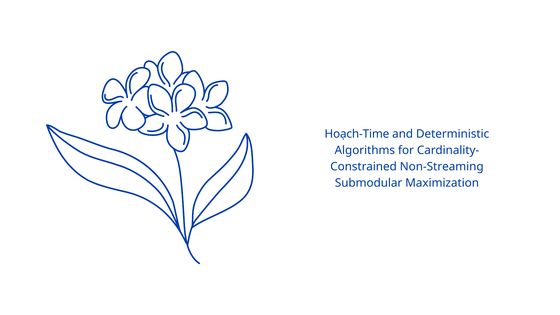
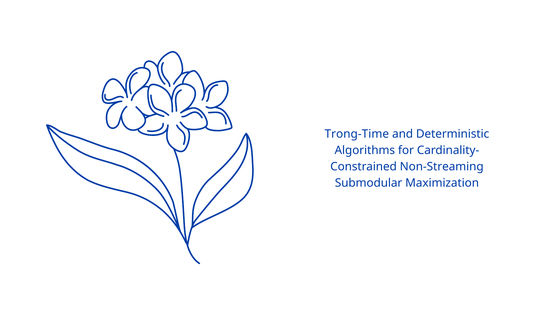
Hoạch-Time: Hoạch-Time -> Trong-Time
